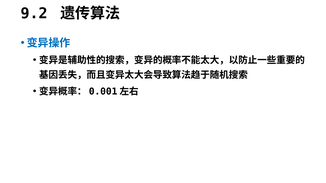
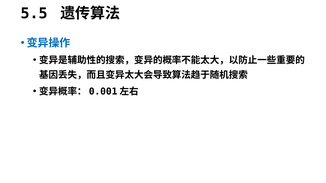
9.2: 9.2 -> 5.5
